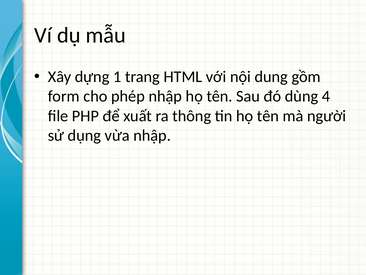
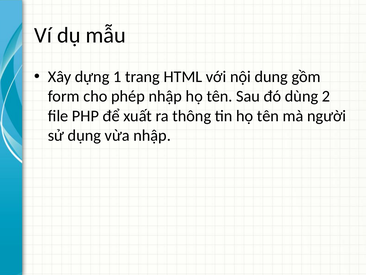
4: 4 -> 2
